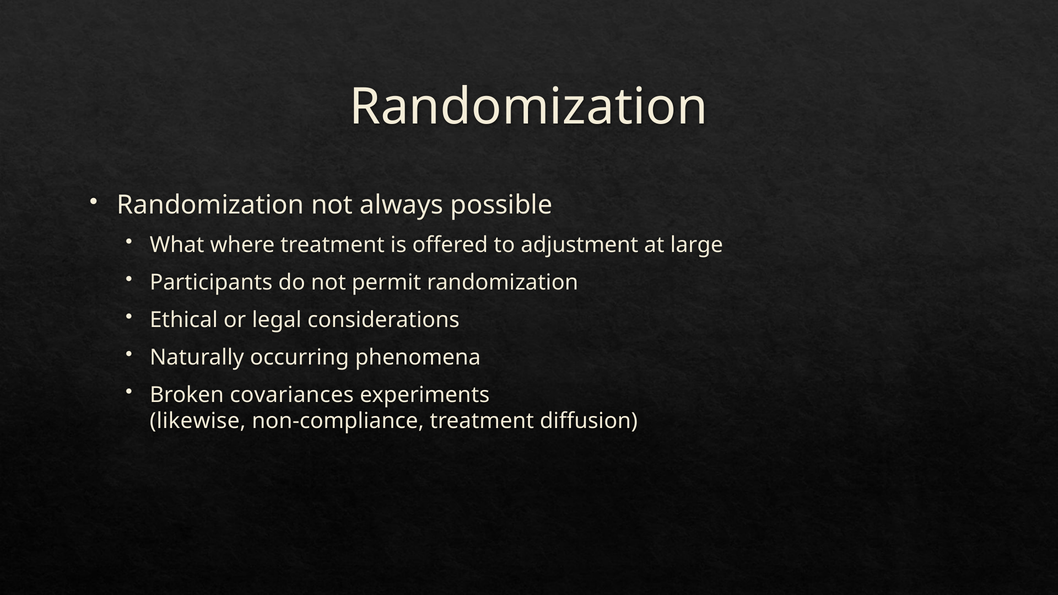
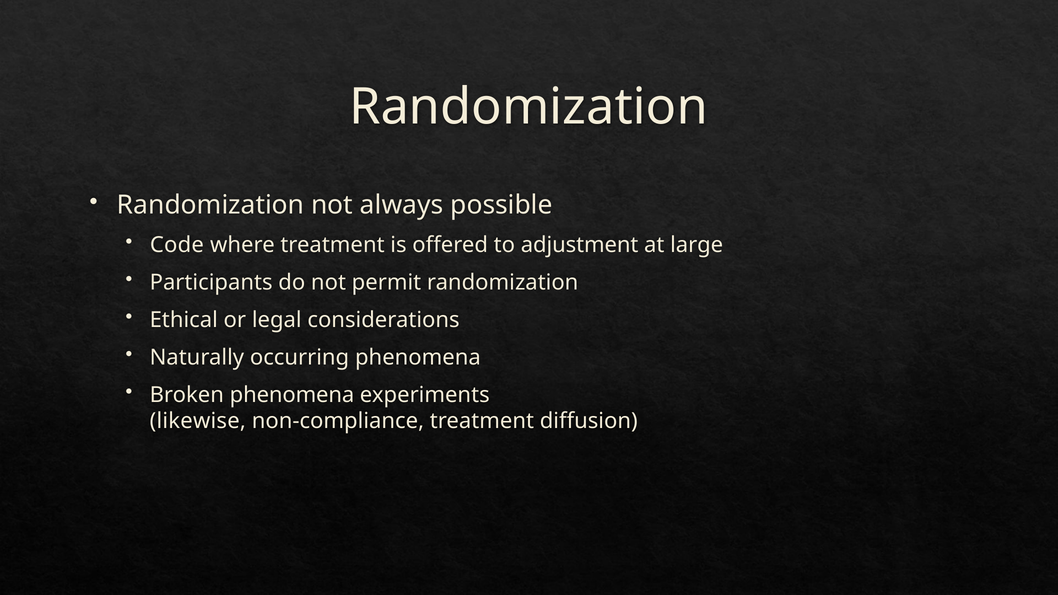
What: What -> Code
Broken covariances: covariances -> phenomena
